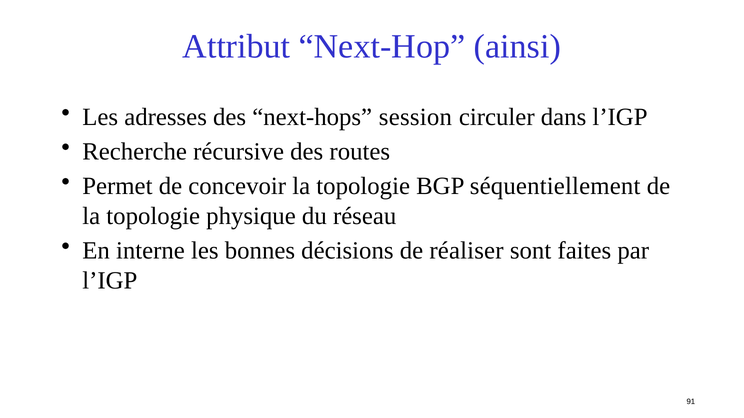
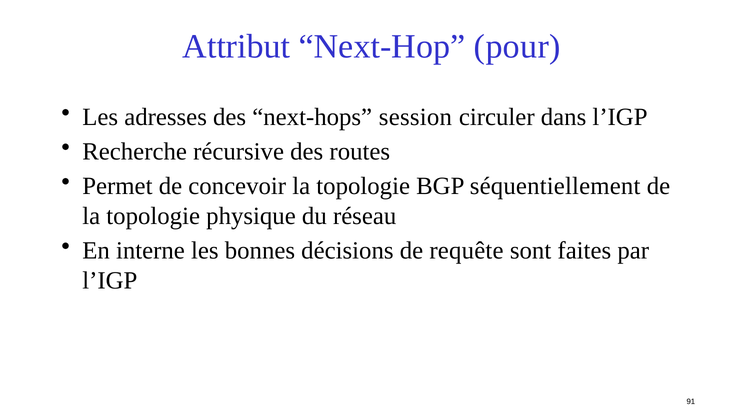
ainsi: ainsi -> pour
réaliser: réaliser -> requête
